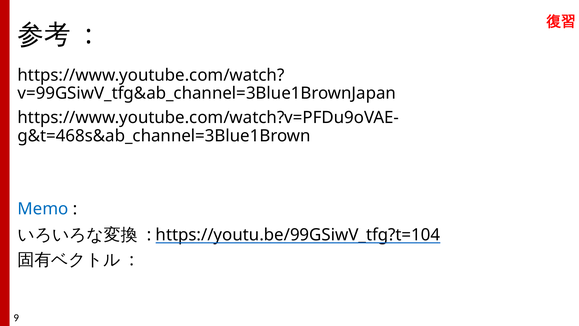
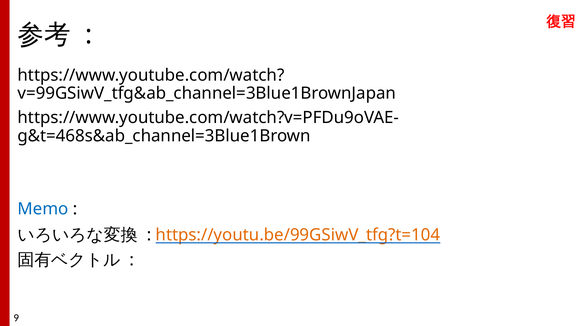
https://youtu.be/99GSiwV_tfg?t=104 colour: black -> orange
